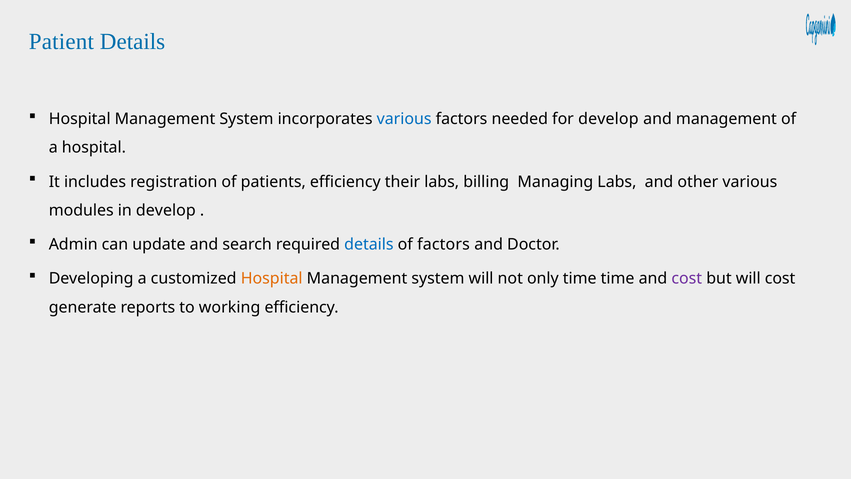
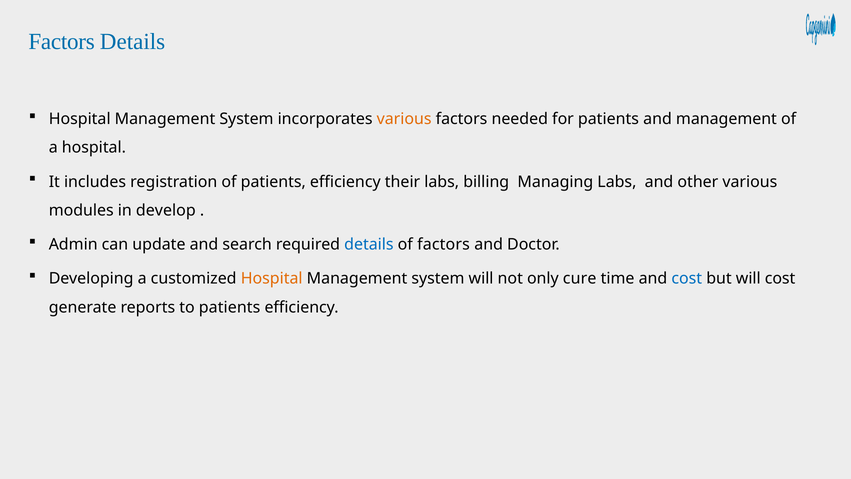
Patient at (61, 41): Patient -> Factors
various at (404, 119) colour: blue -> orange
for develop: develop -> patients
only time: time -> cure
cost at (687, 278) colour: purple -> blue
to working: working -> patients
